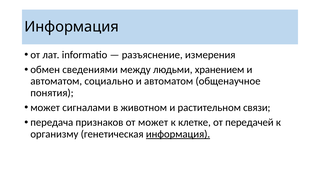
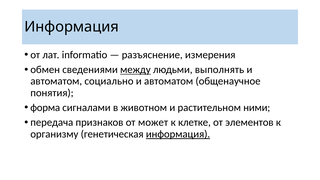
между underline: none -> present
хранением: хранением -> выполнять
может at (45, 108): может -> форма
связи: связи -> ними
передачей: передачей -> элементов
